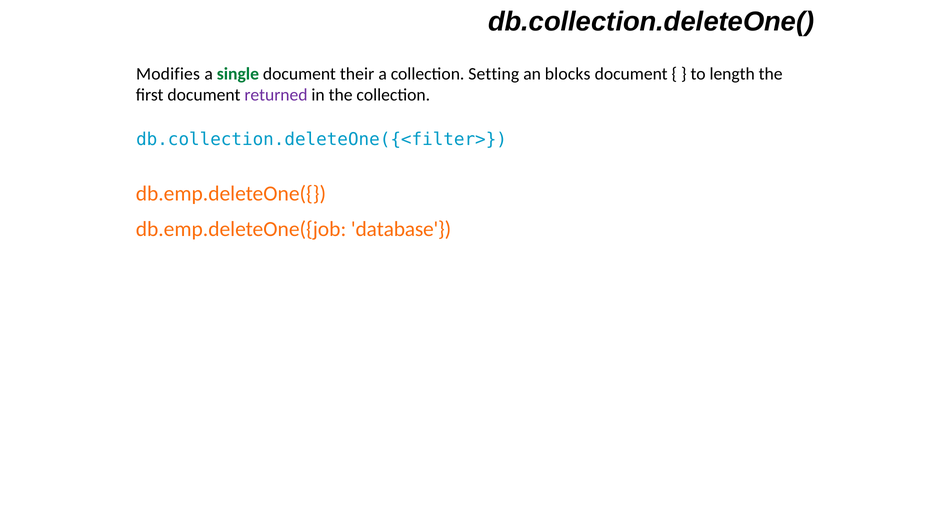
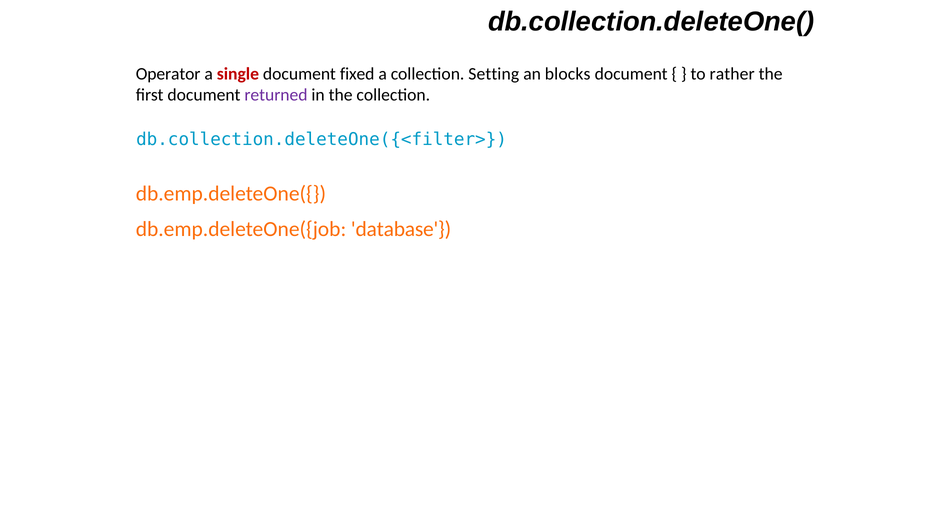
Modifies: Modifies -> Operator
single colour: green -> red
their: their -> fixed
length: length -> rather
